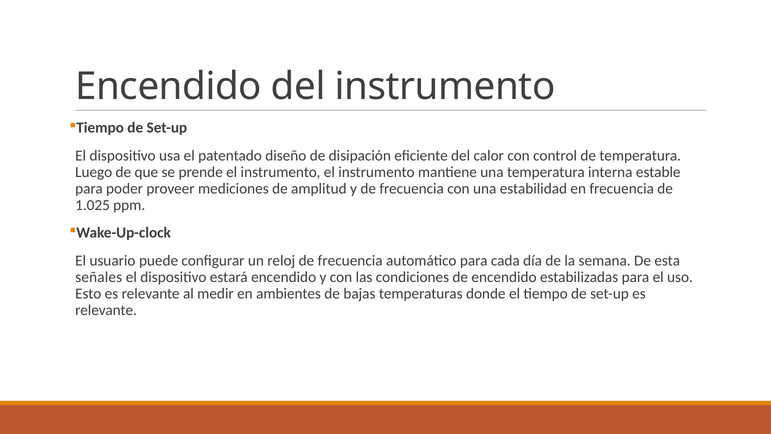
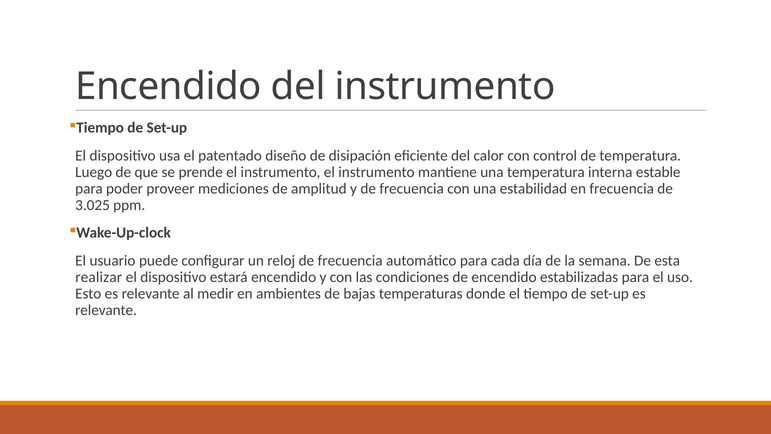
1.025: 1.025 -> 3.025
señales: señales -> realizar
